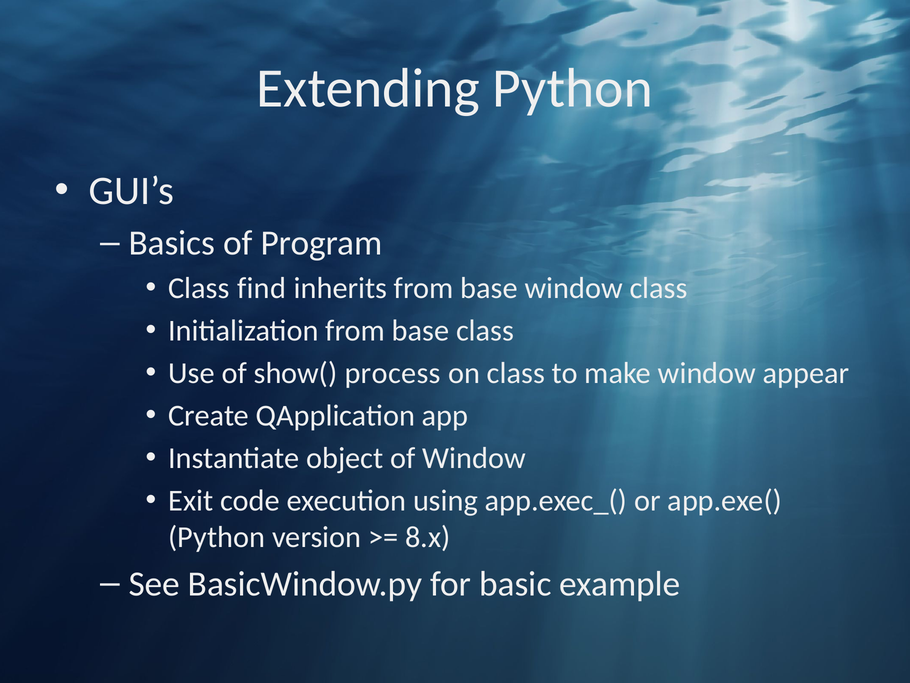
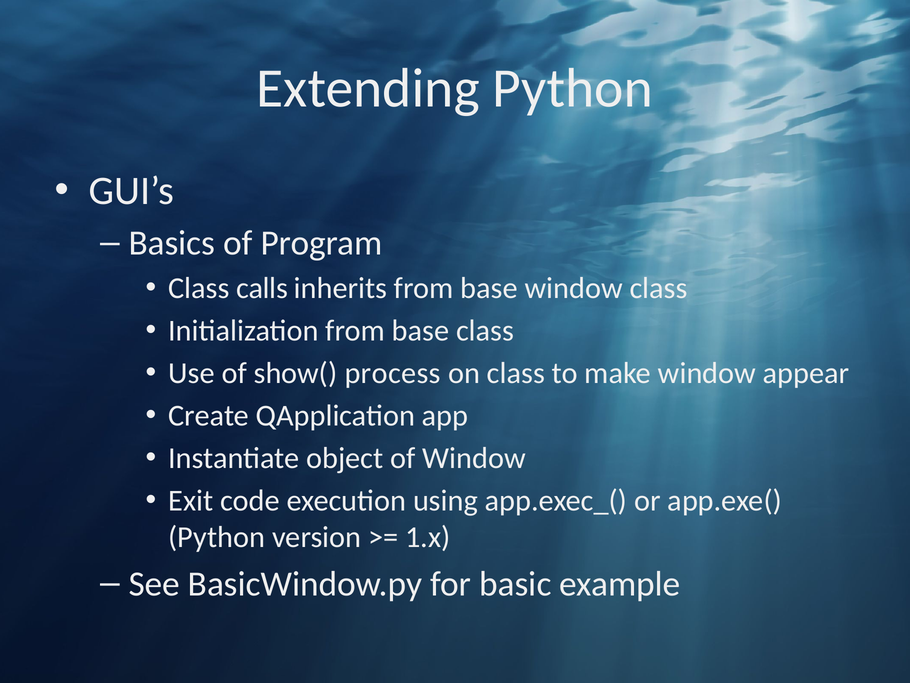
find: find -> calls
8.x: 8.x -> 1.x
